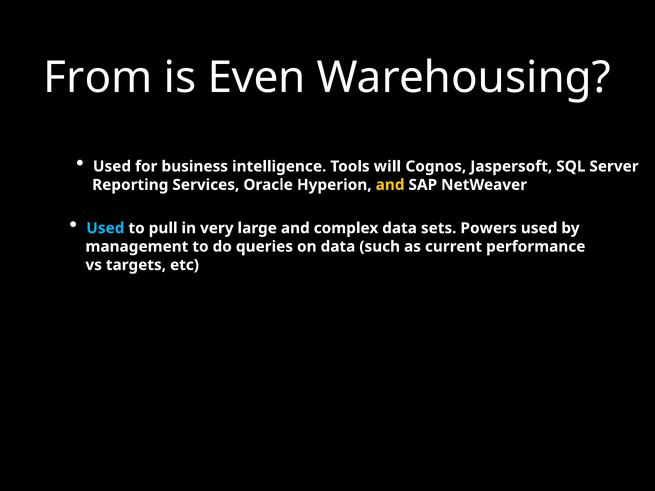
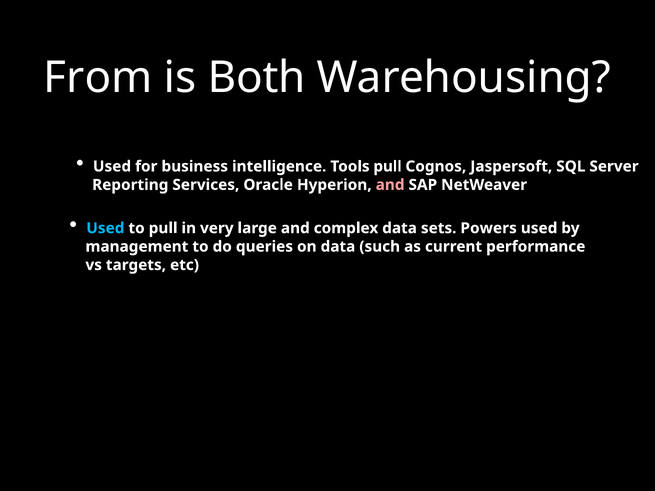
Even: Even -> Both
Tools will: will -> pull
and at (390, 185) colour: yellow -> pink
